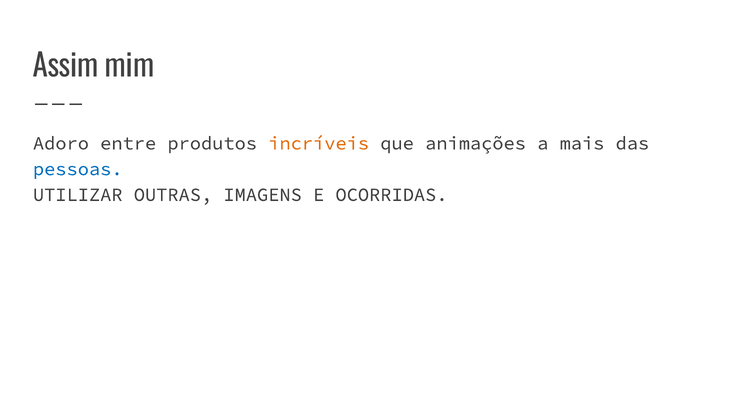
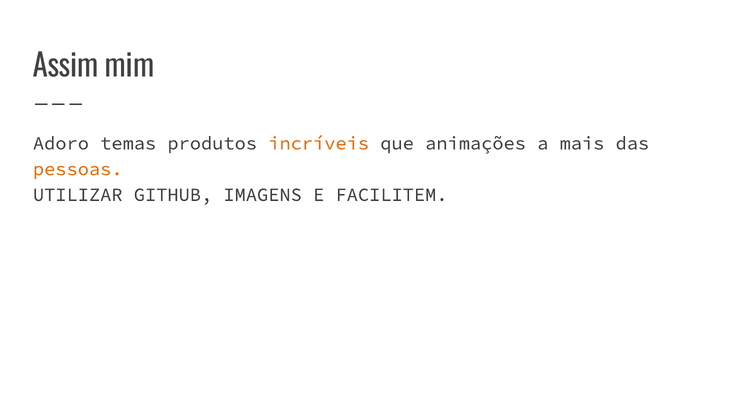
entre: entre -> temas
pessoas colour: blue -> orange
OUTRAS: OUTRAS -> GITHUB
OCORRIDAS: OCORRIDAS -> FACILITEM
